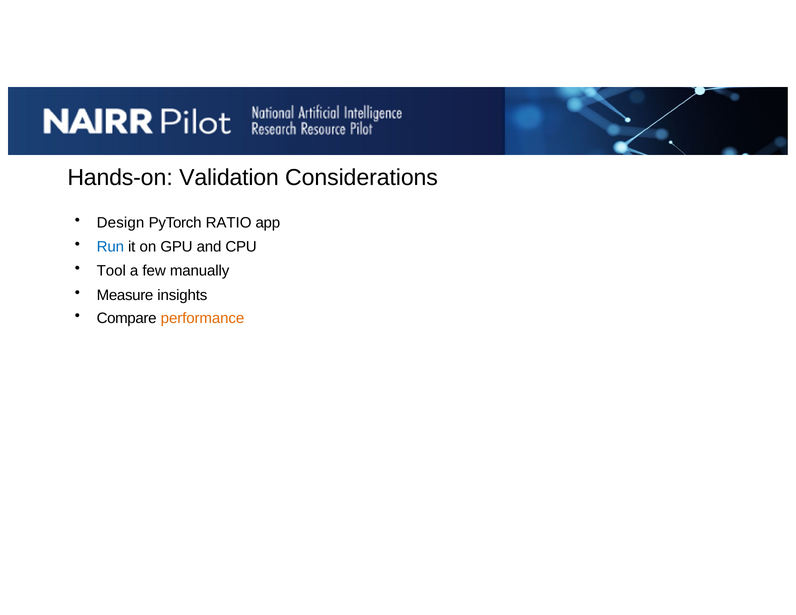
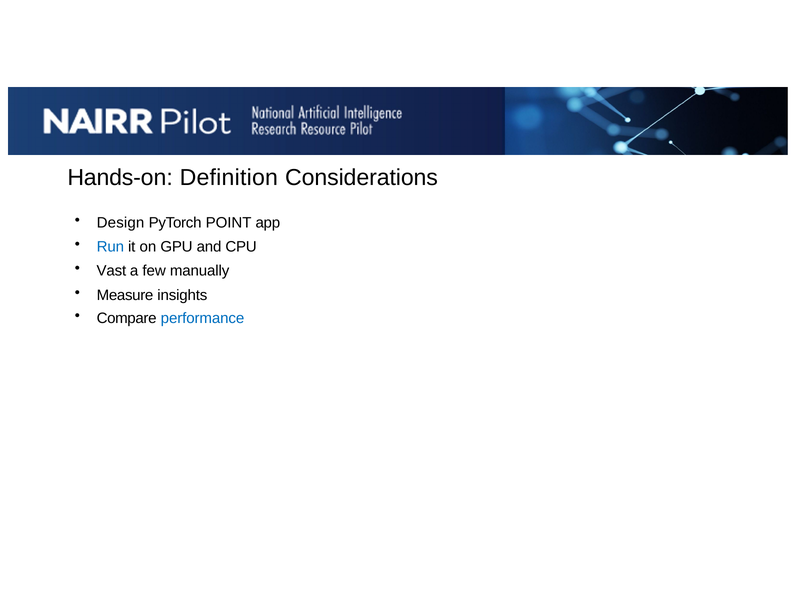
Validation: Validation -> Definition
RATIO: RATIO -> POINT
Tool: Tool -> Vast
performance colour: orange -> blue
